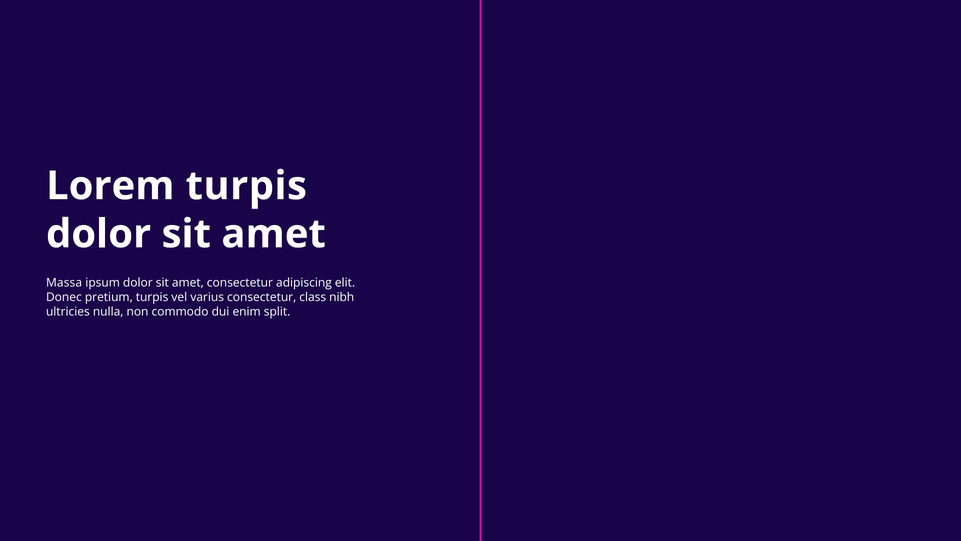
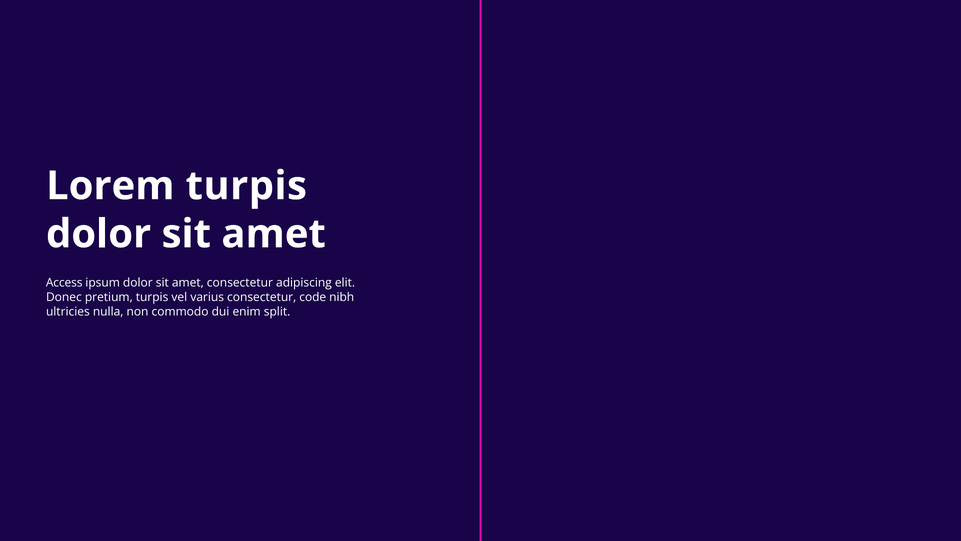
Massa: Massa -> Access
class: class -> code
